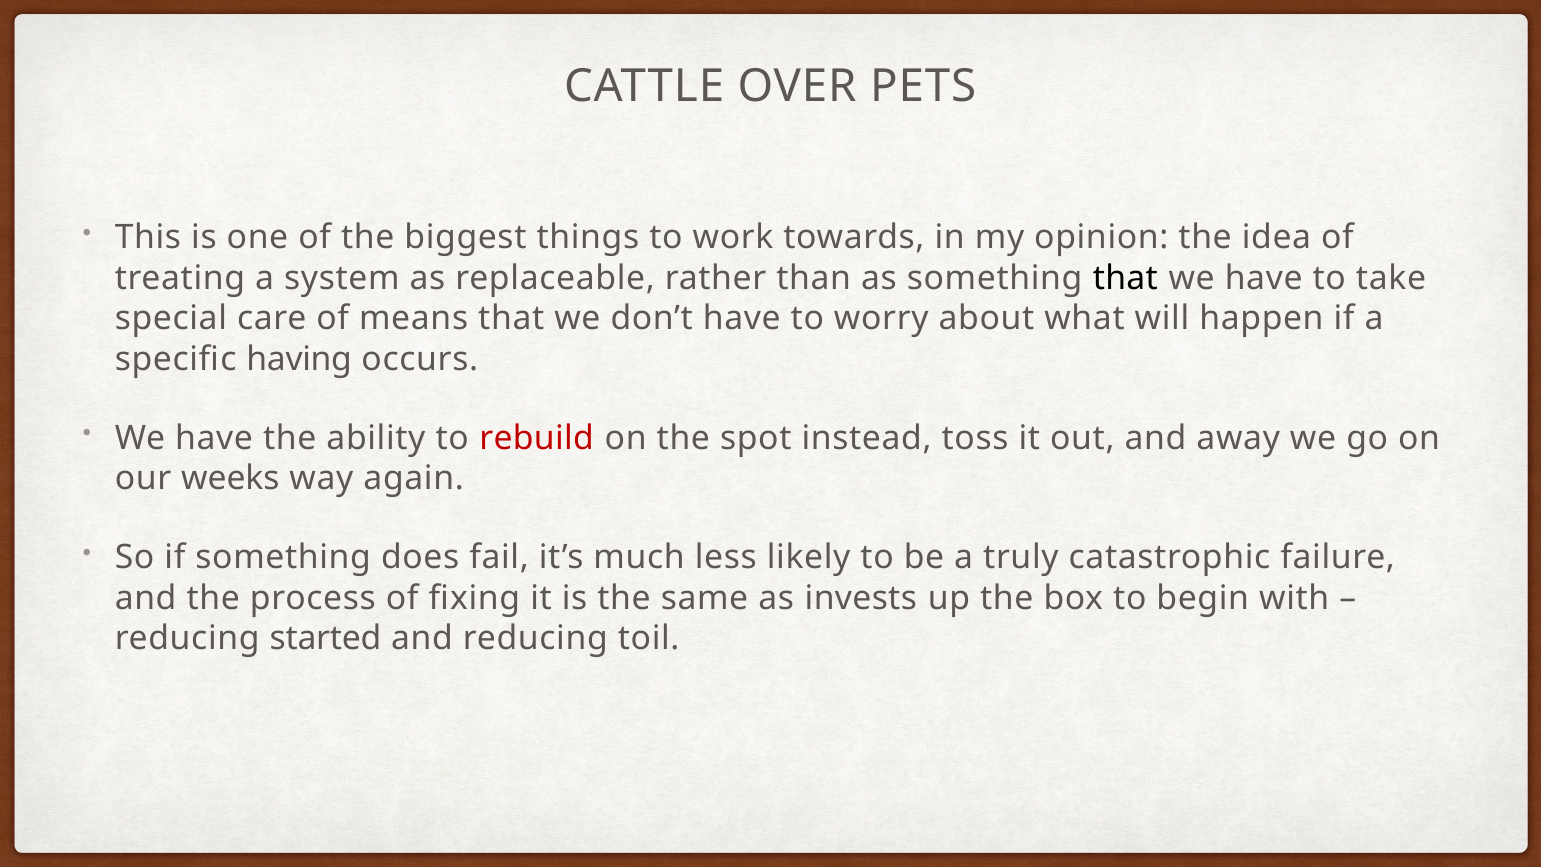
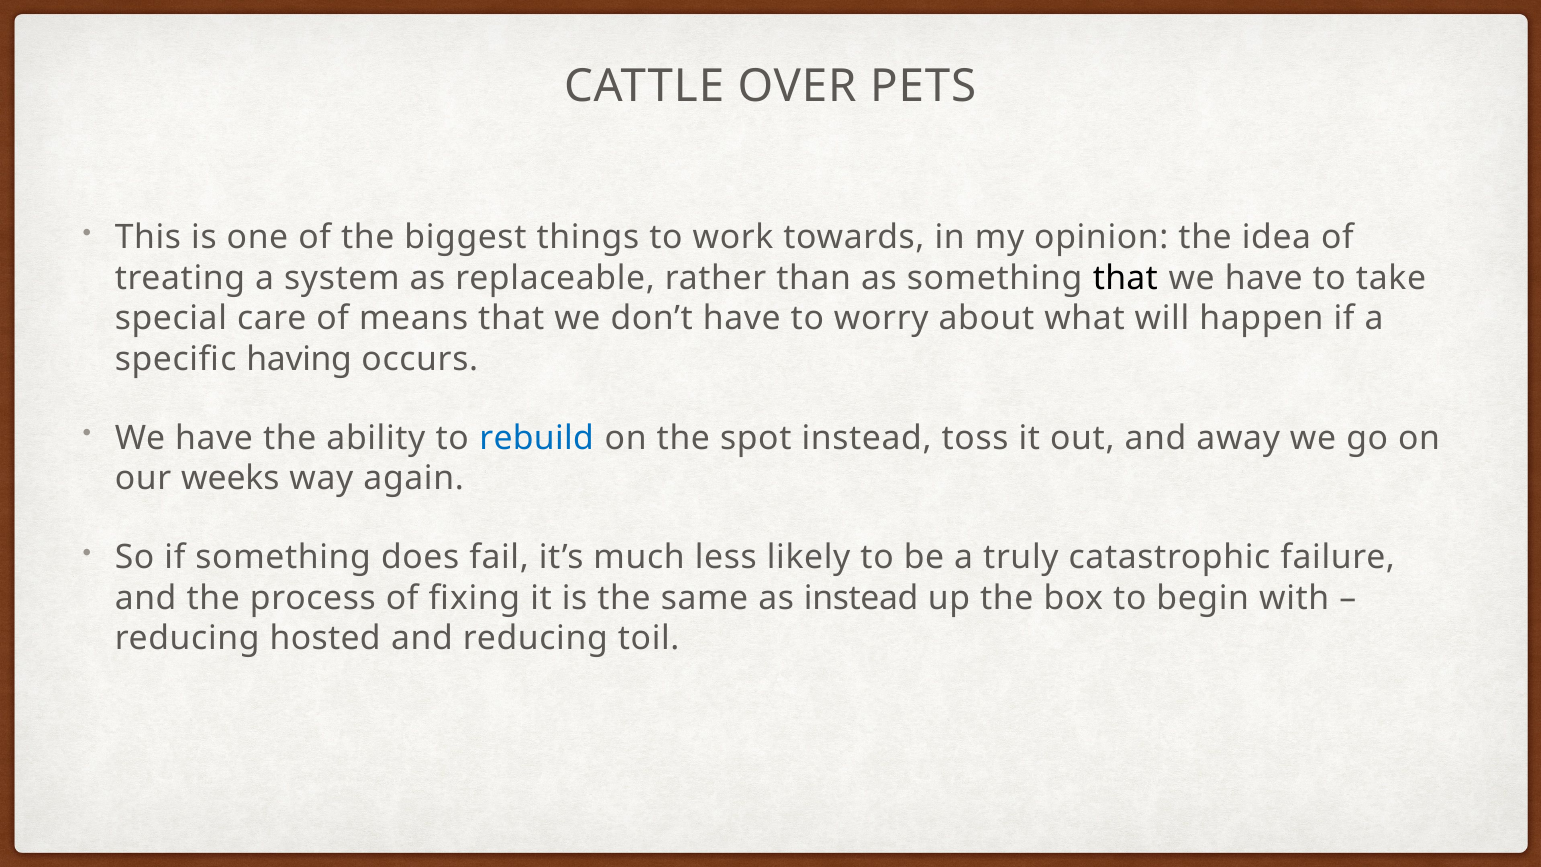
rebuild colour: red -> blue
as invests: invests -> instead
started: started -> hosted
